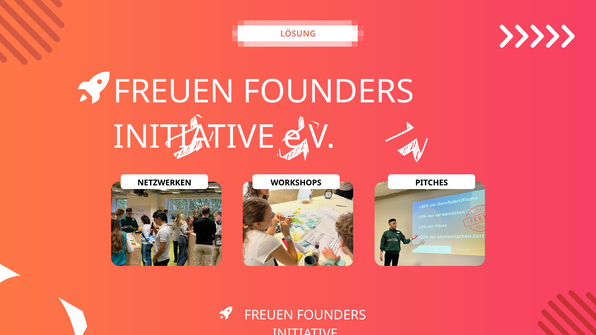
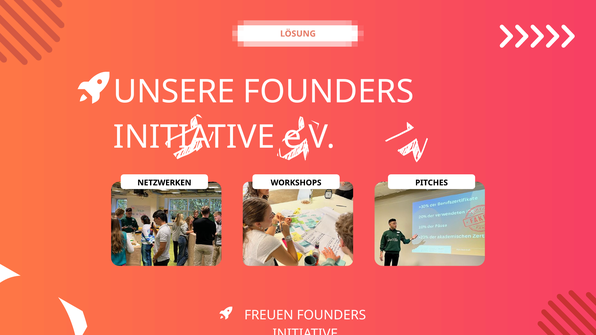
FREUEN at (174, 92): FREUEN -> UNSERE
